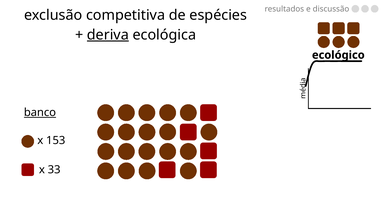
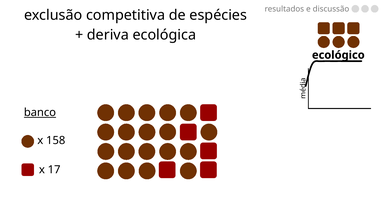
deriva underline: present -> none
153: 153 -> 158
33: 33 -> 17
